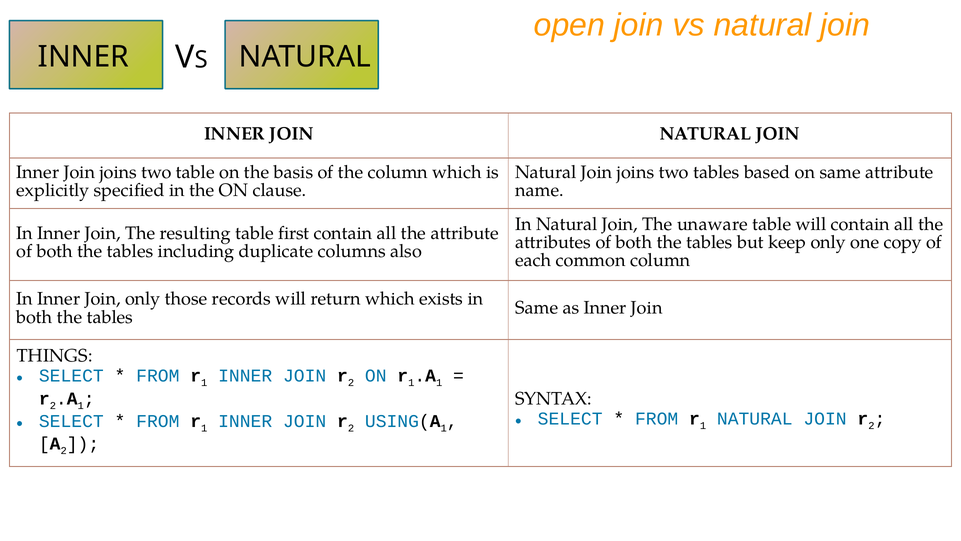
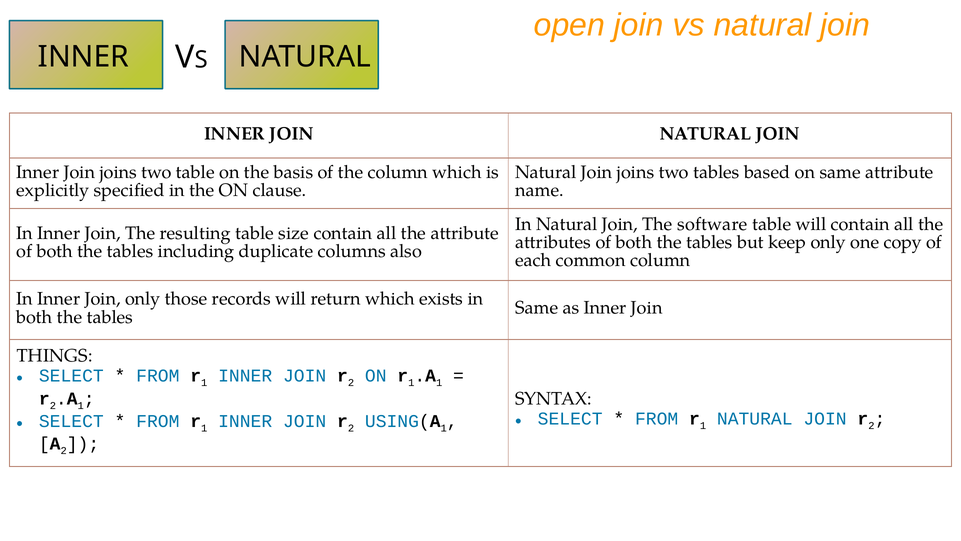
unaware: unaware -> software
first: first -> size
